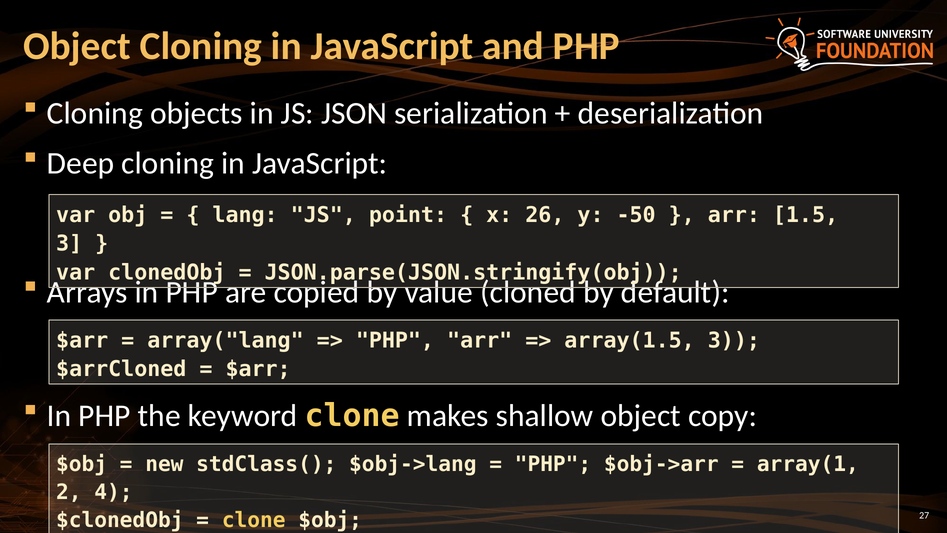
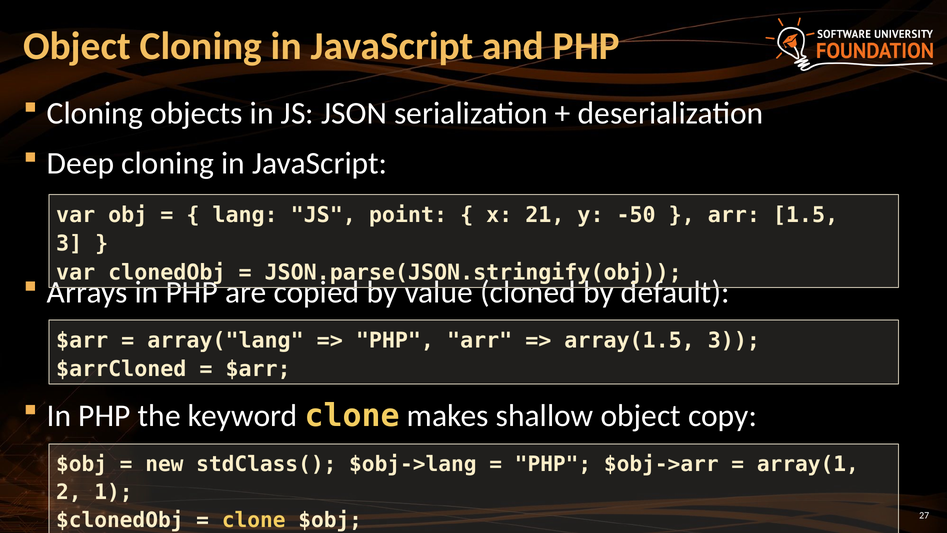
26: 26 -> 21
4: 4 -> 1
